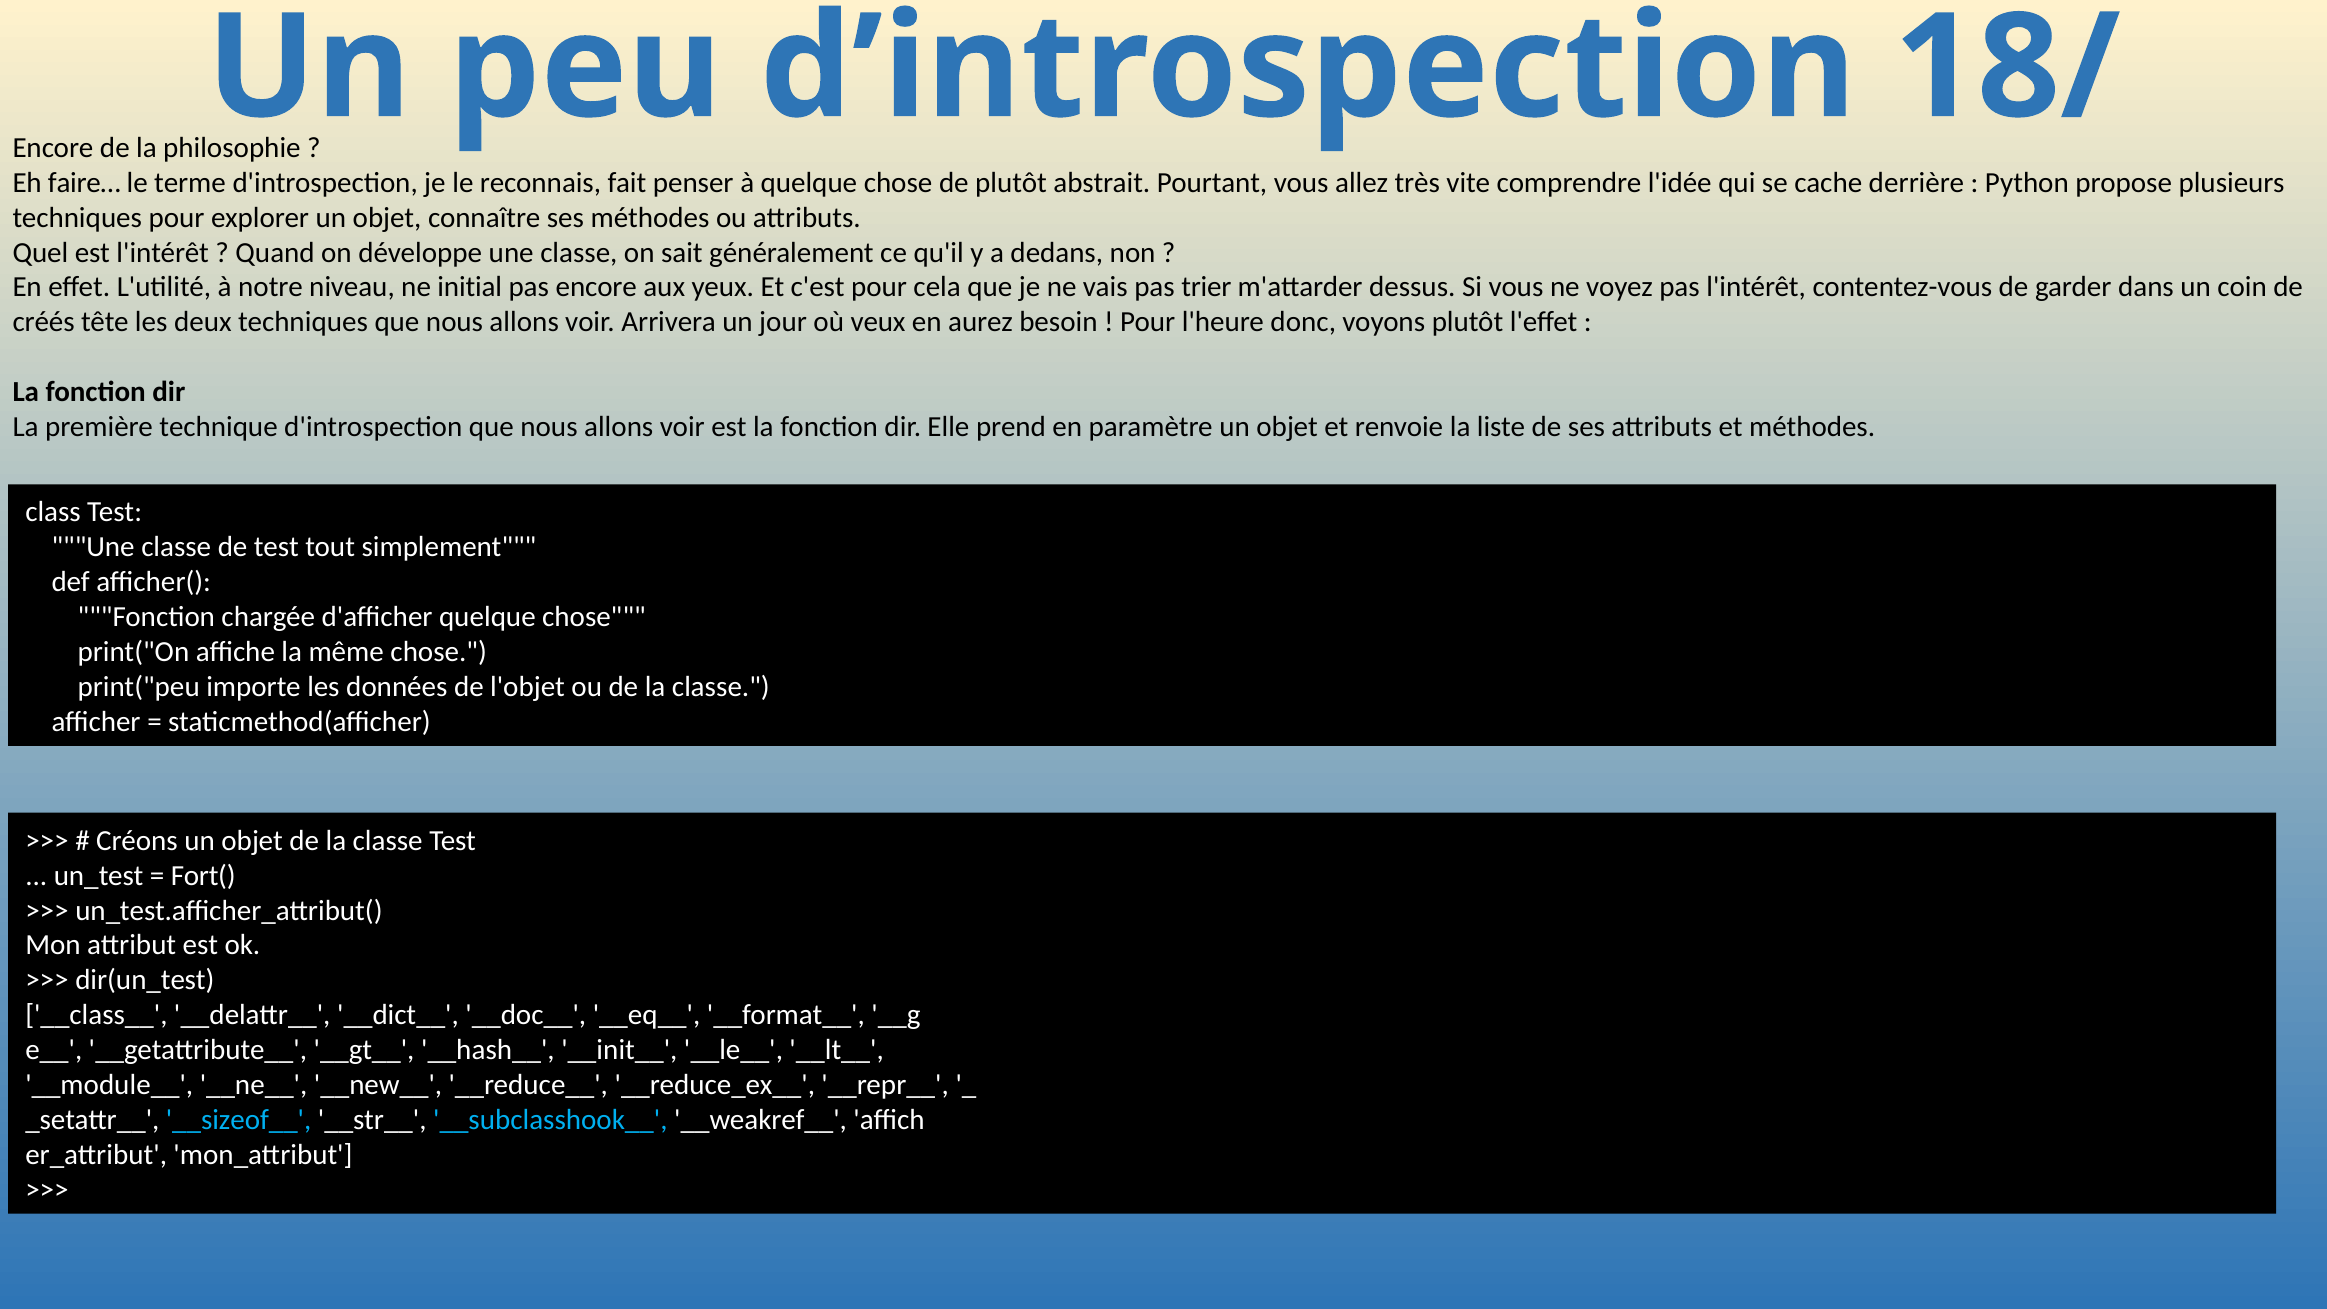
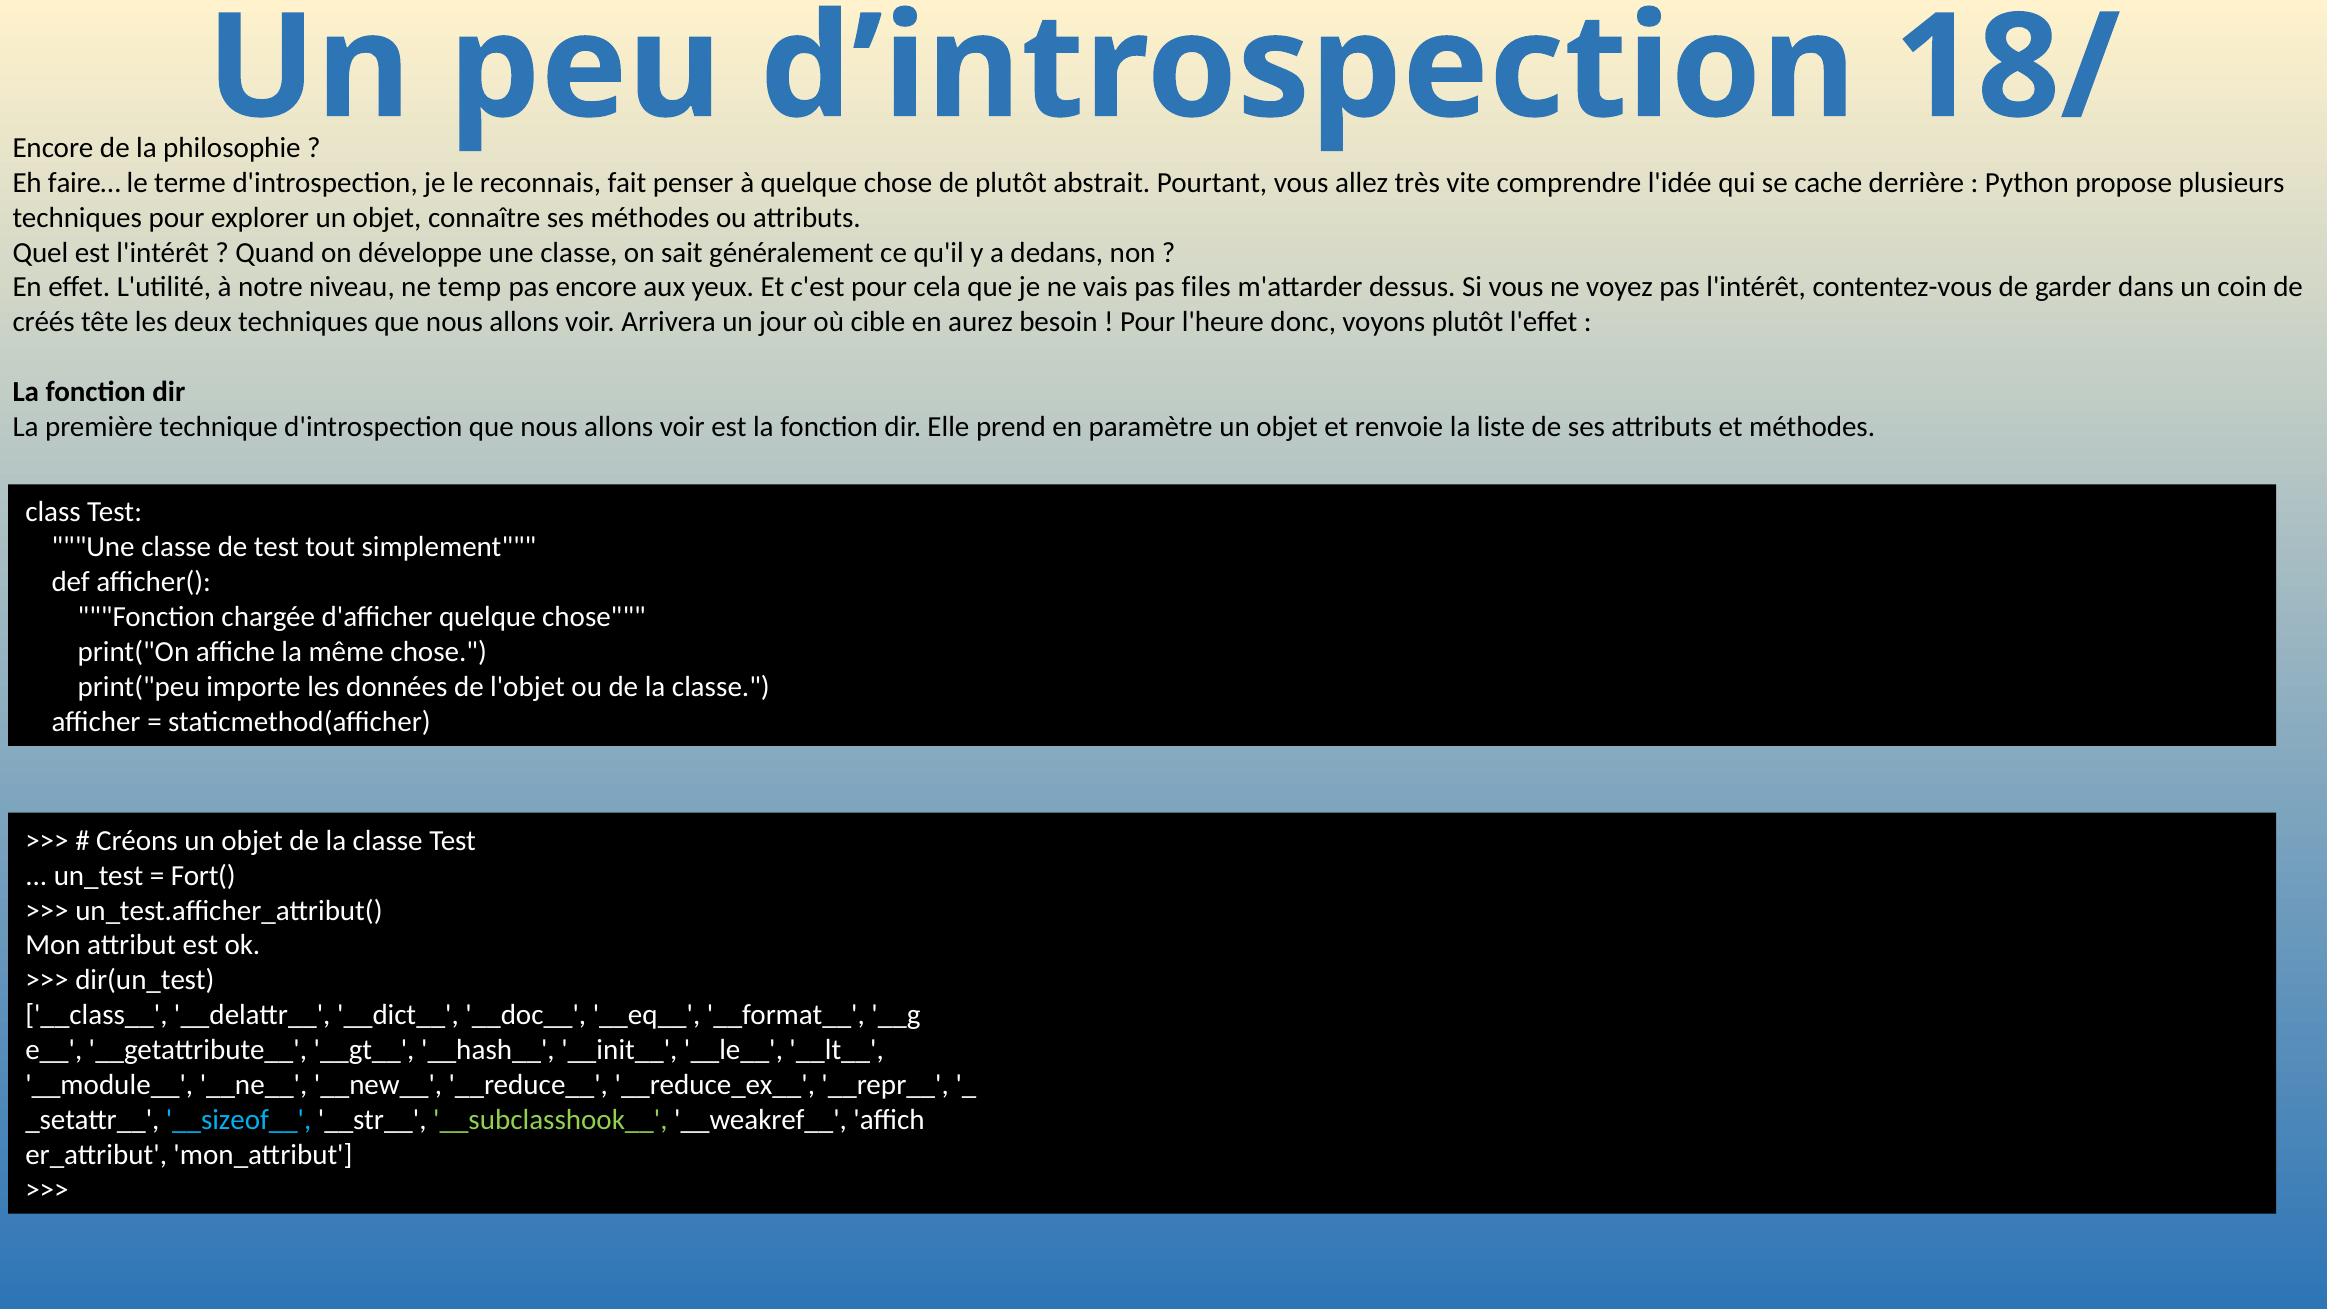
initial: initial -> temp
trier: trier -> files
veux: veux -> cible
__subclasshook__ colour: light blue -> light green
